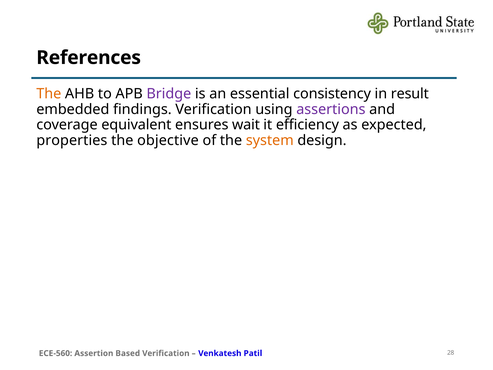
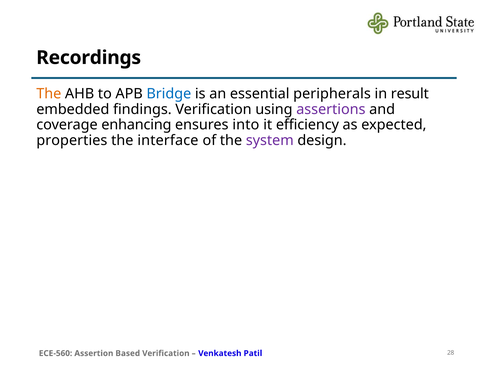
References: References -> Recordings
Bridge colour: purple -> blue
consistency: consistency -> peripherals
equivalent: equivalent -> enhancing
wait: wait -> into
objective: objective -> interface
system colour: orange -> purple
